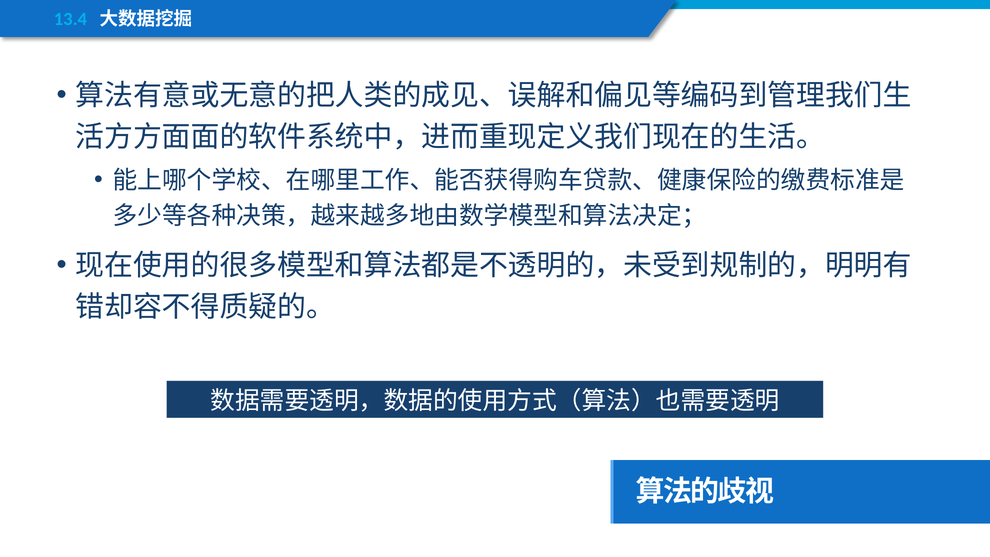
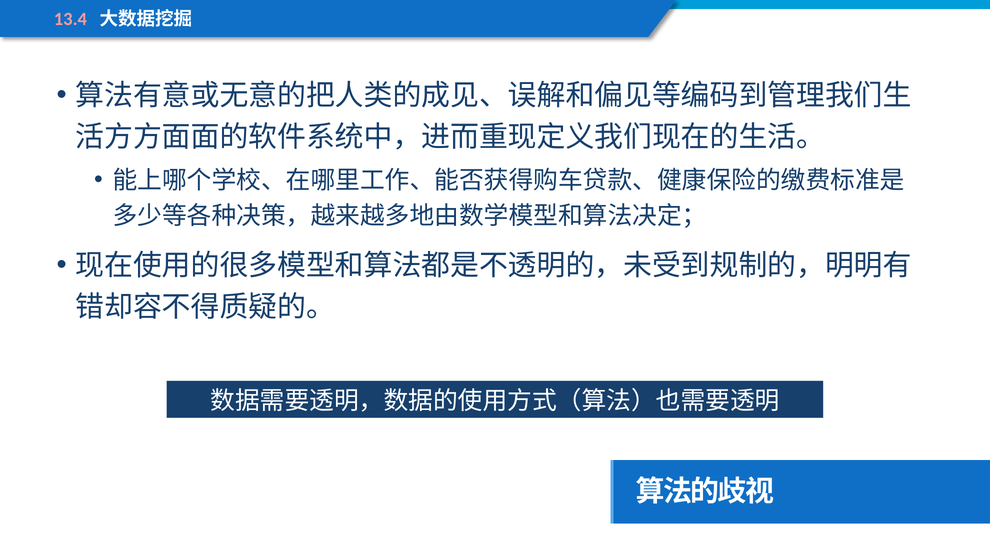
13.4 colour: light blue -> pink
